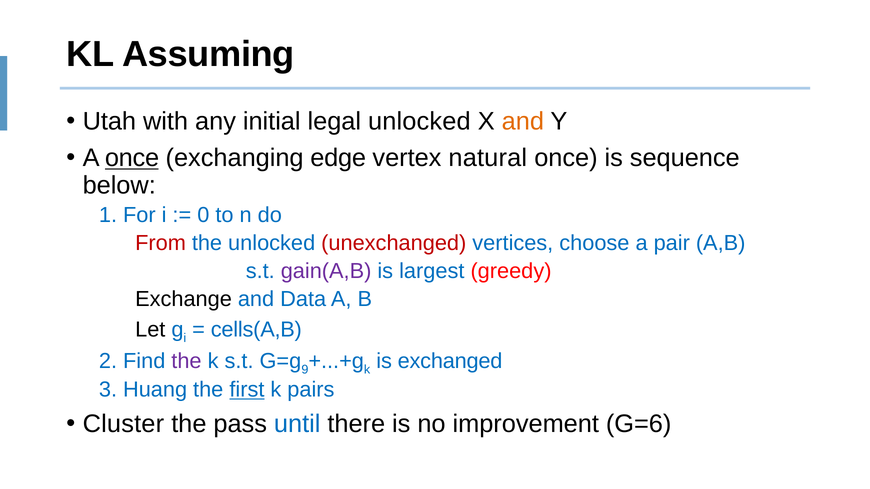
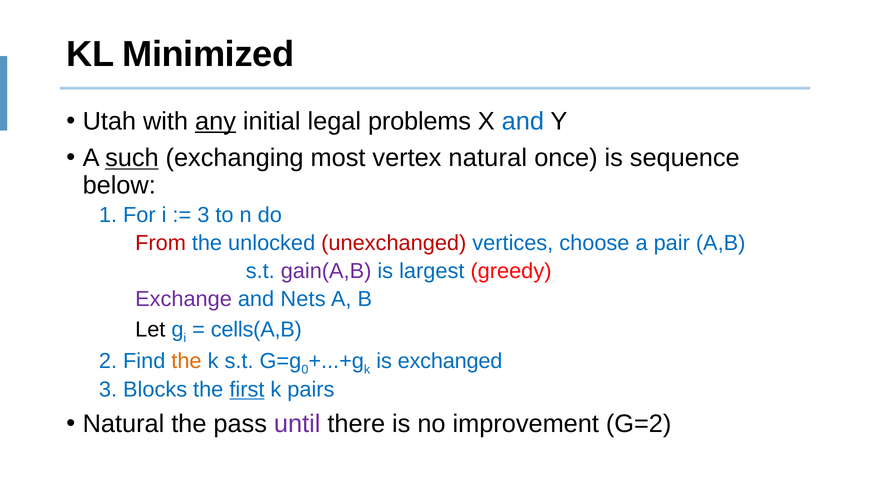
Assuming: Assuming -> Minimized
any underline: none -> present
legal unlocked: unlocked -> problems
and at (523, 122) colour: orange -> blue
A once: once -> such
edge: edge -> most
0 at (203, 215): 0 -> 3
Exchange colour: black -> purple
Data: Data -> Nets
the at (186, 361) colour: purple -> orange
9: 9 -> 0
Huang: Huang -> Blocks
Cluster at (123, 424): Cluster -> Natural
until colour: blue -> purple
G=6: G=6 -> G=2
